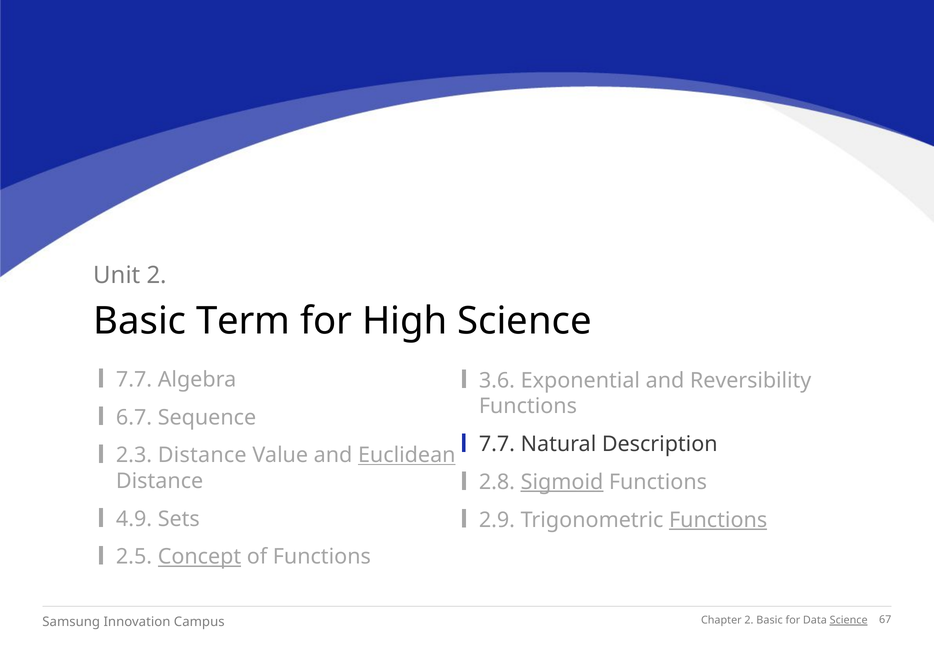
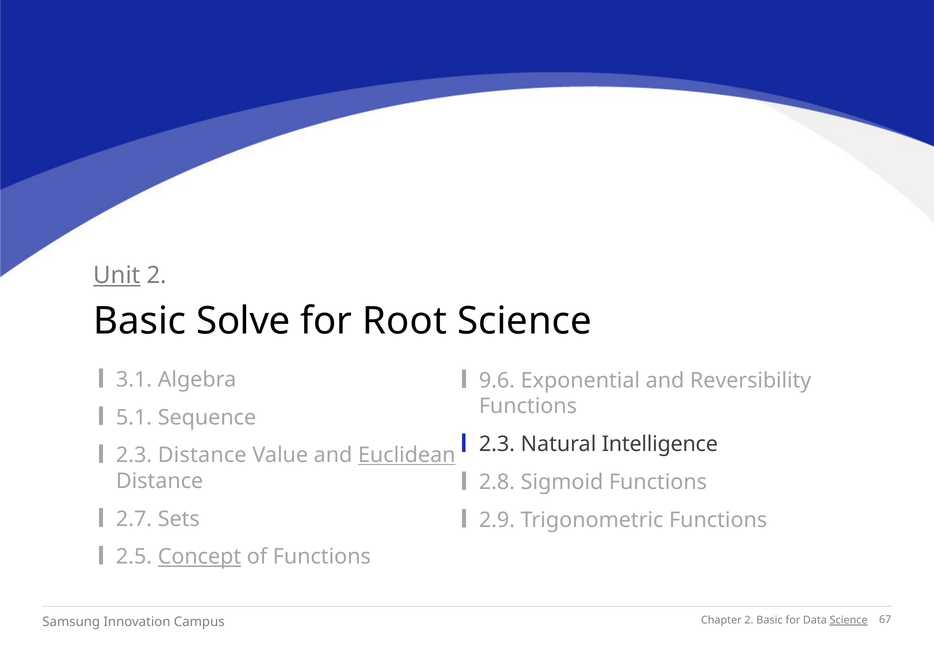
Unit underline: none -> present
Term: Term -> Solve
High: High -> Root
7.7 at (134, 379): 7.7 -> 3.1
3.6: 3.6 -> 9.6
6.7: 6.7 -> 5.1
7.7 at (497, 444): 7.7 -> 2.3
Description: Description -> Intelligence
Sigmoid underline: present -> none
4.9: 4.9 -> 2.7
Functions at (718, 520) underline: present -> none
